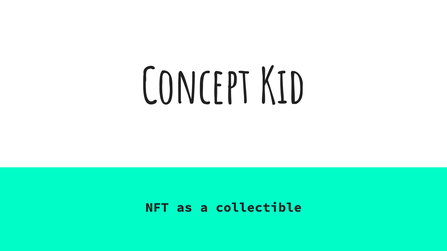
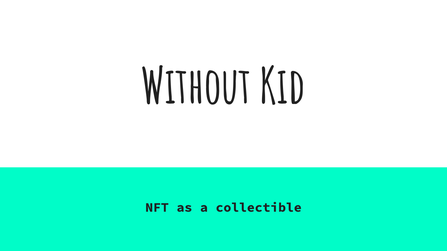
Concept: Concept -> Without
